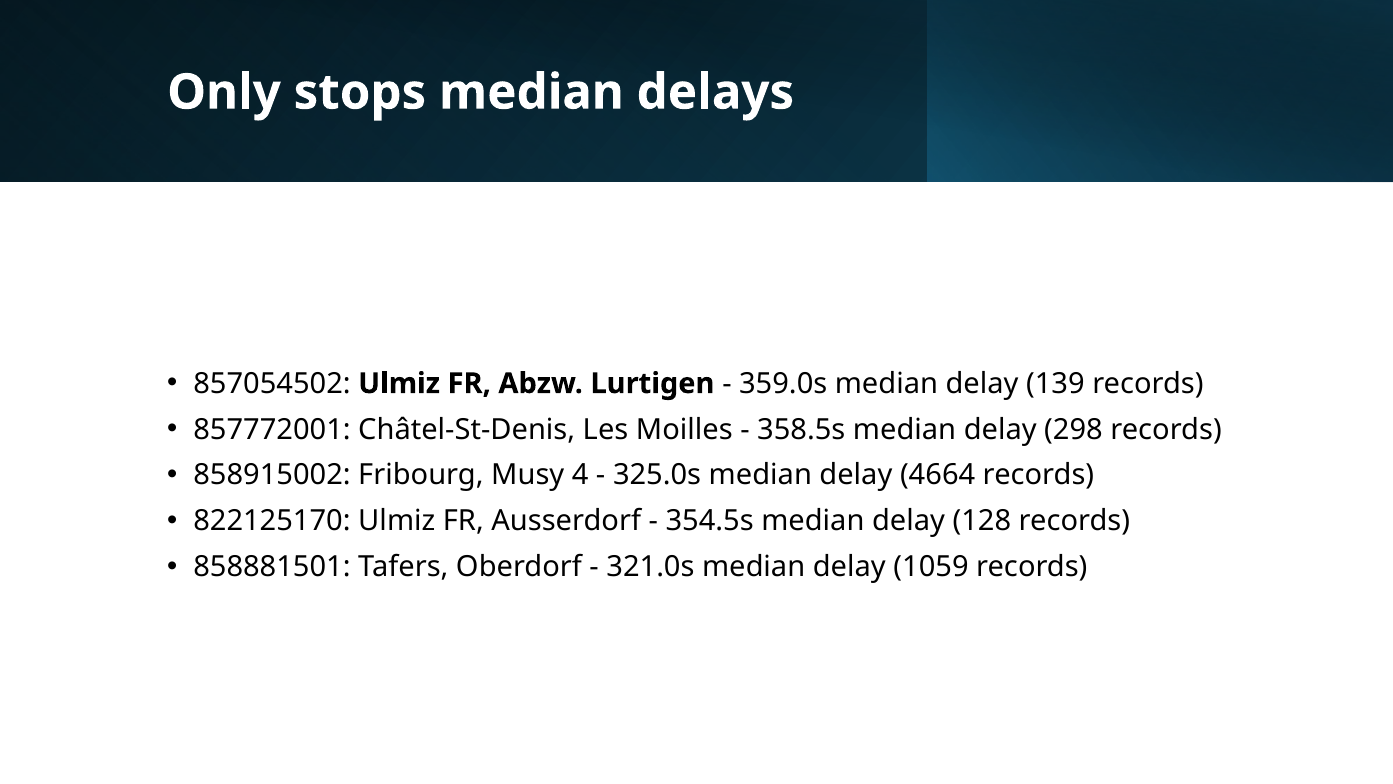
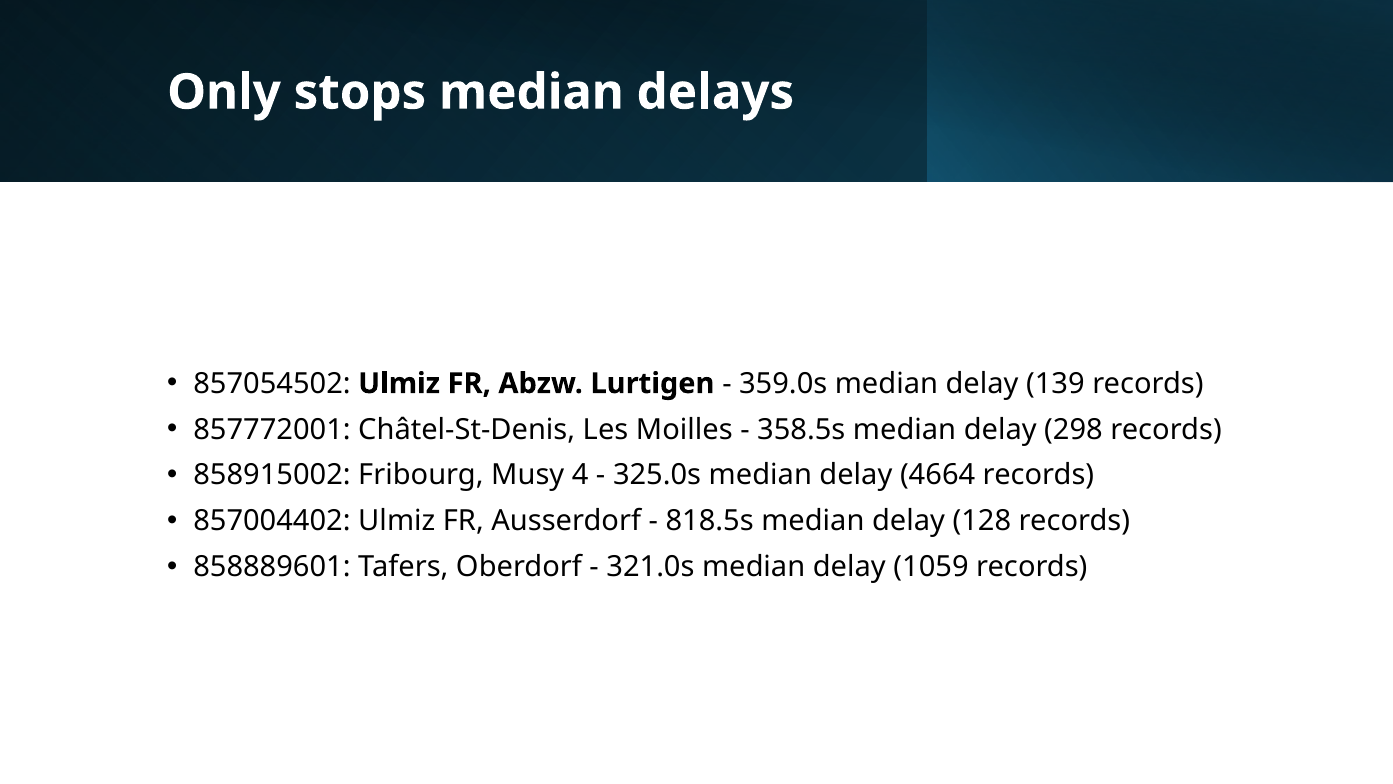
822125170: 822125170 -> 857004402
354.5s: 354.5s -> 818.5s
858881501: 858881501 -> 858889601
